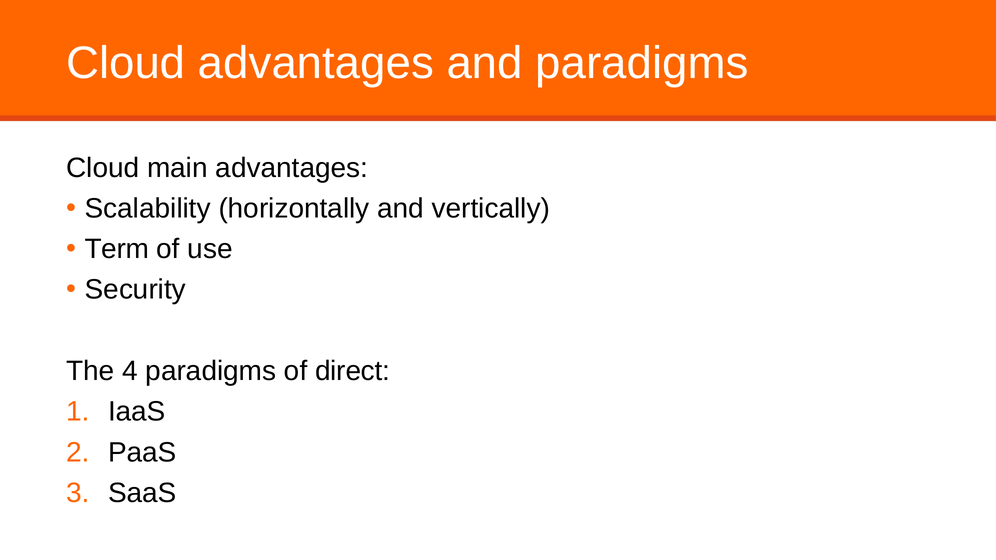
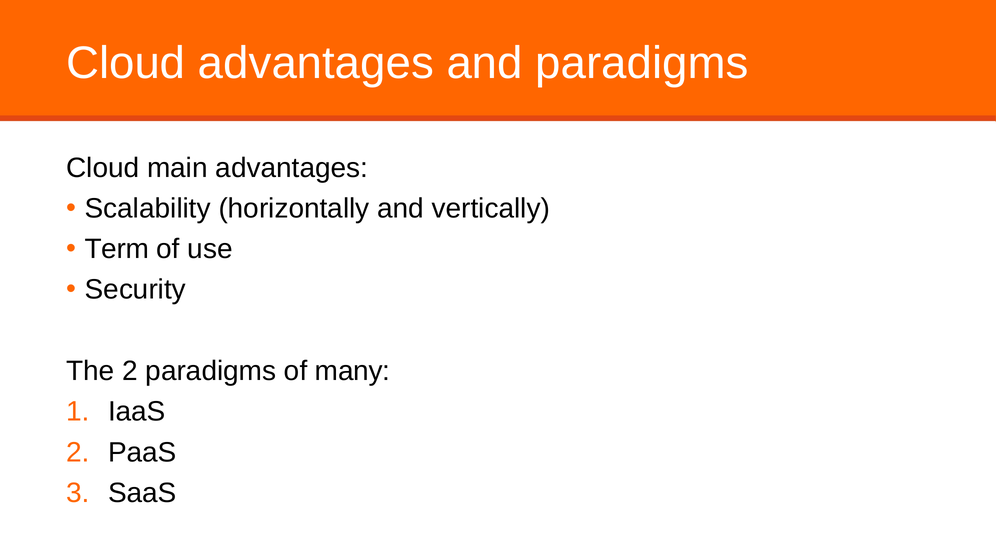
The 4: 4 -> 2
direct: direct -> many
